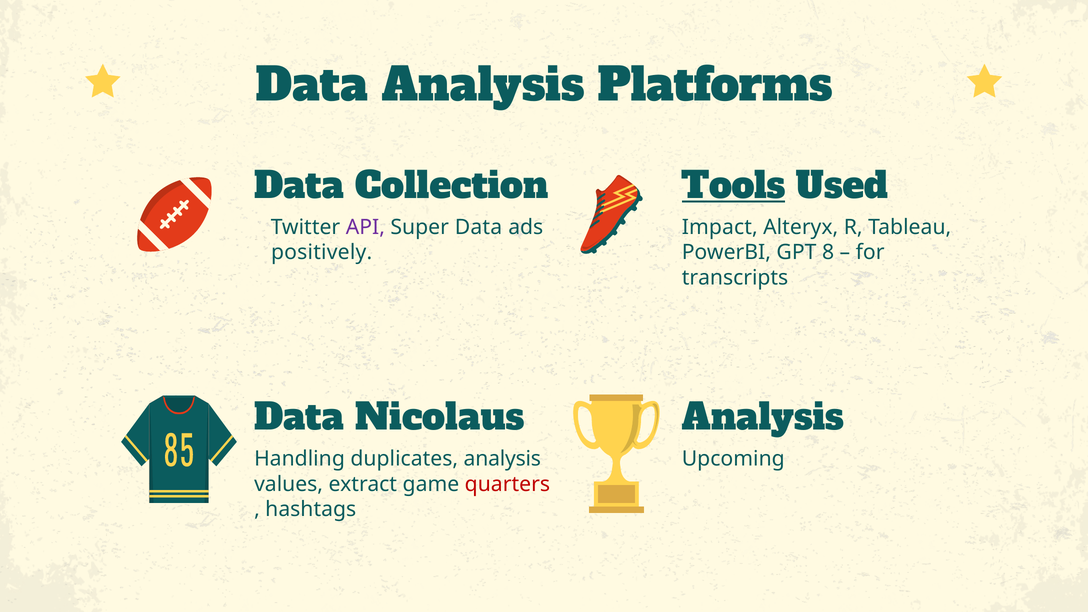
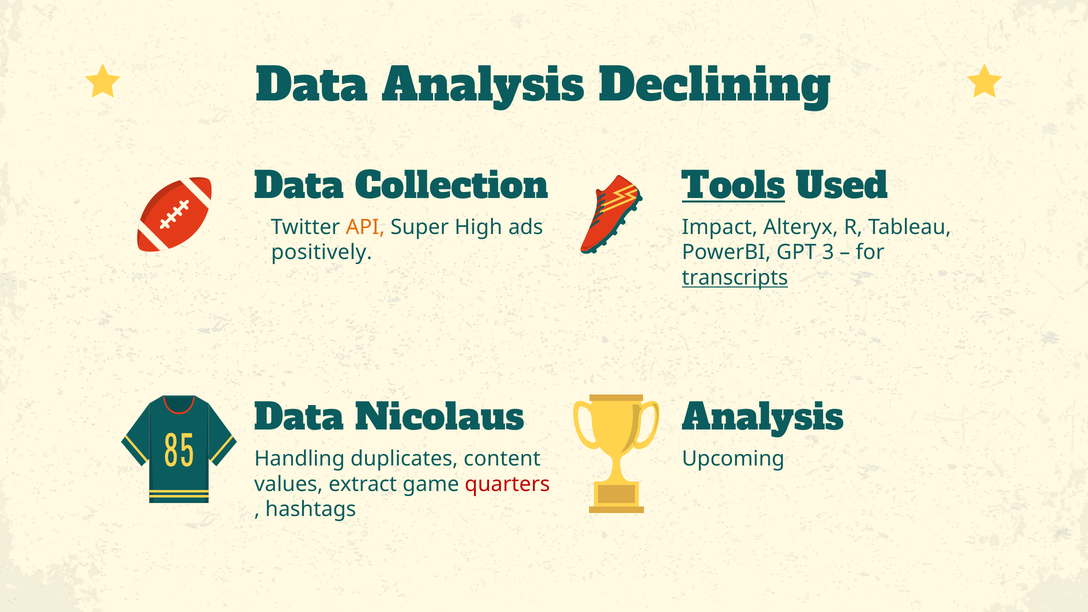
Platforms: Platforms -> Declining
API colour: purple -> orange
Super Data: Data -> High
8: 8 -> 3
transcripts underline: none -> present
duplicates analysis: analysis -> content
